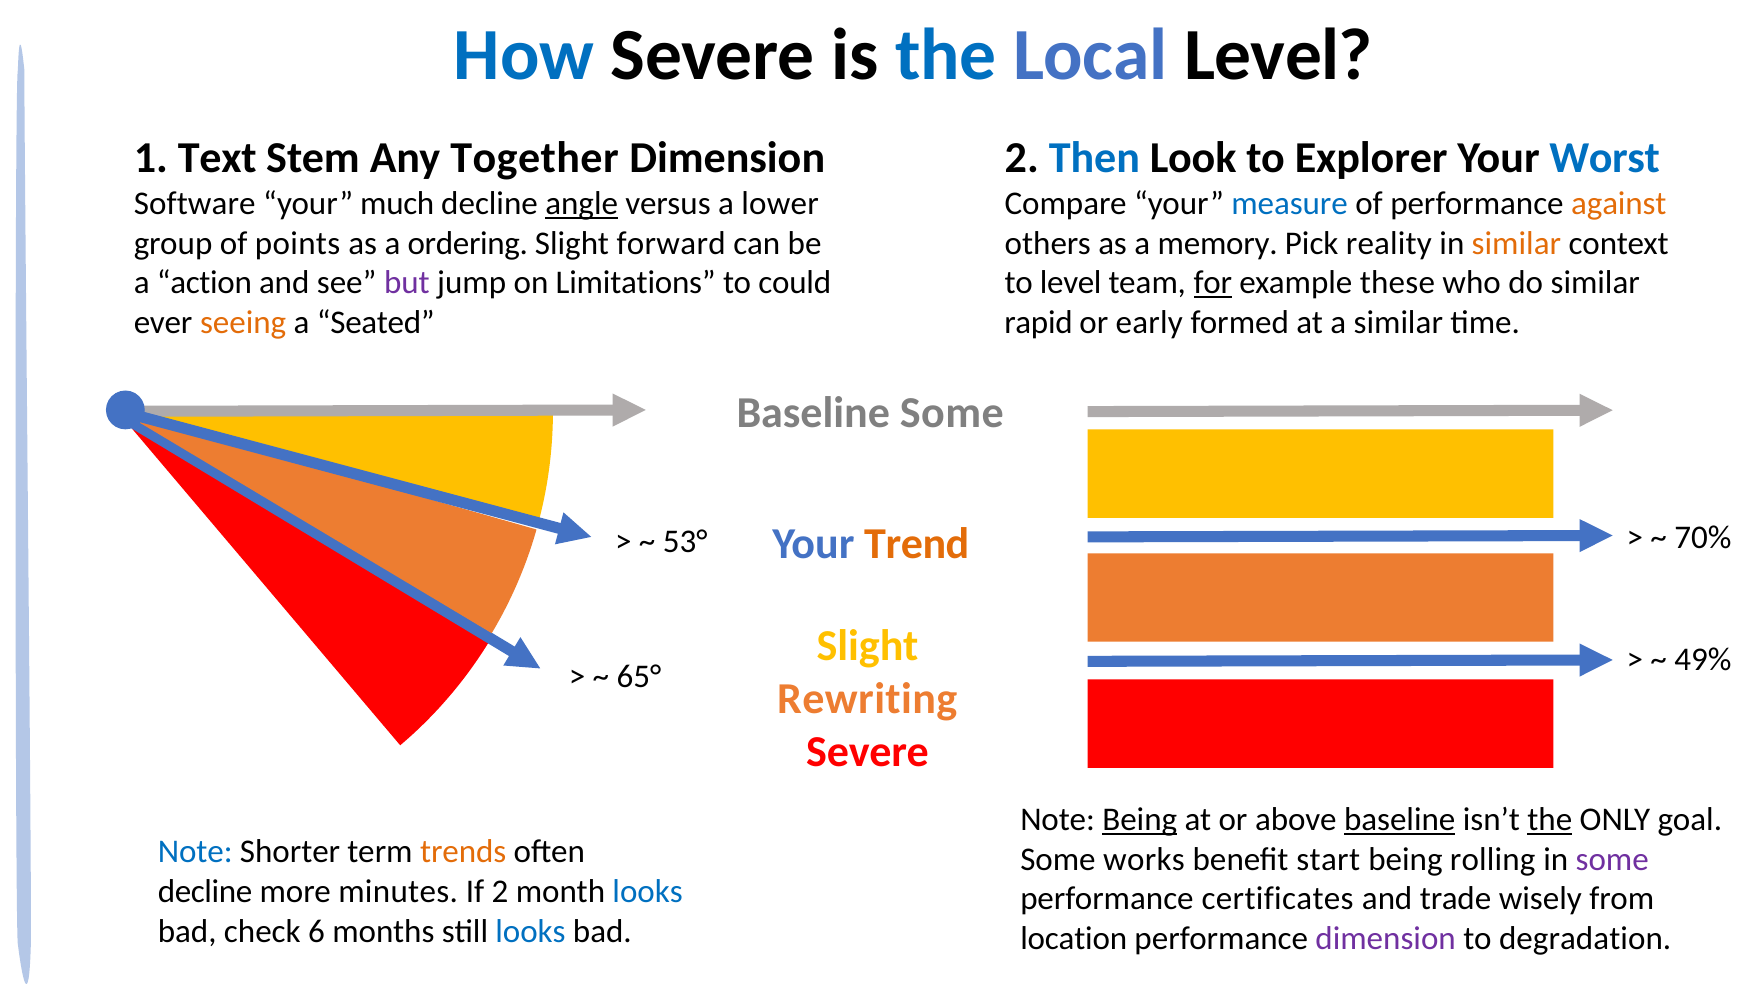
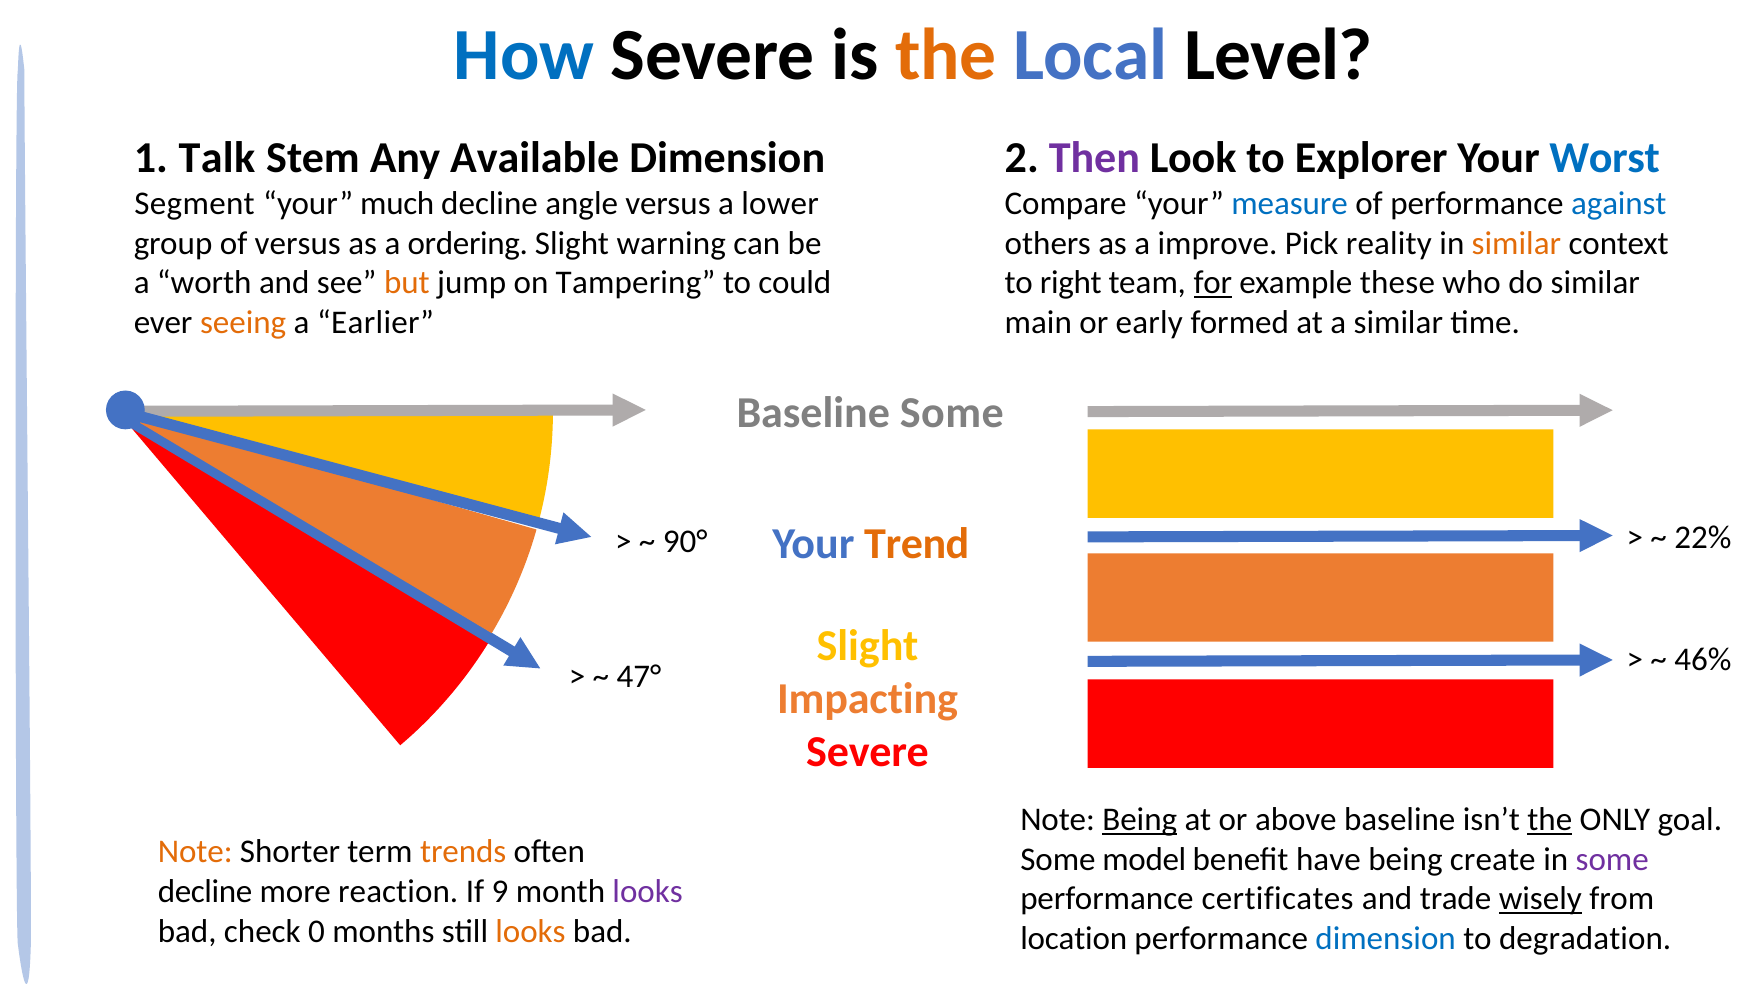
the at (946, 55) colour: blue -> orange
Text: Text -> Talk
Together: Together -> Available
Then colour: blue -> purple
Software: Software -> Segment
angle underline: present -> none
against colour: orange -> blue
of points: points -> versus
forward: forward -> warning
memory: memory -> improve
action: action -> worth
but colour: purple -> orange
Limitations: Limitations -> Tampering
to level: level -> right
Seated: Seated -> Earlier
rapid: rapid -> main
70%: 70% -> 22%
53°: 53° -> 90°
49%: 49% -> 46%
65°: 65° -> 47°
Rewriting: Rewriting -> Impacting
baseline at (1400, 819) underline: present -> none
Note at (195, 852) colour: blue -> orange
works: works -> model
start: start -> have
rolling: rolling -> create
minutes: minutes -> reaction
If 2: 2 -> 9
looks at (648, 891) colour: blue -> purple
wisely underline: none -> present
6: 6 -> 0
looks at (531, 931) colour: blue -> orange
dimension at (1386, 938) colour: purple -> blue
